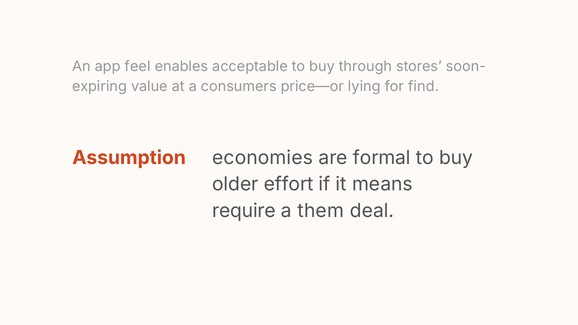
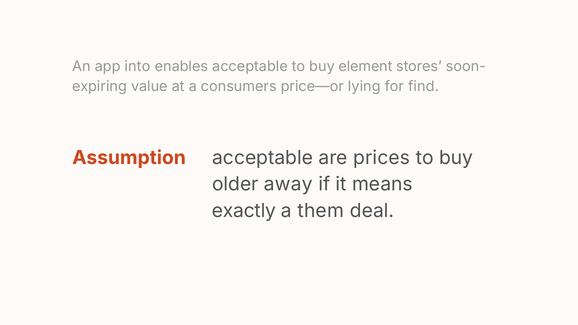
feel: feel -> into
through: through -> element
Assumption economies: economies -> acceptable
formal: formal -> prices
effort: effort -> away
require: require -> exactly
